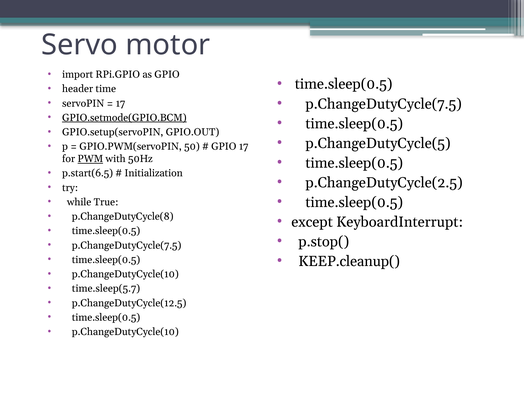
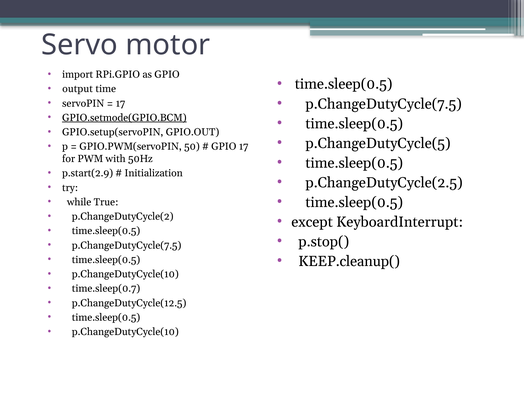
header: header -> output
PWM underline: present -> none
p.start(6.5: p.start(6.5 -> p.start(2.9
p.ChangeDutyCycle(8: p.ChangeDutyCycle(8 -> p.ChangeDutyCycle(2
time.sleep(5.7: time.sleep(5.7 -> time.sleep(0.7
